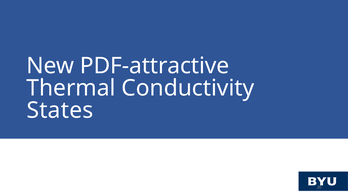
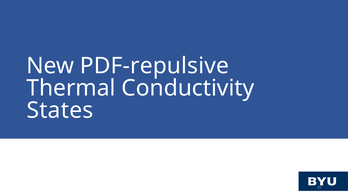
PDF-attractive: PDF-attractive -> PDF-repulsive
